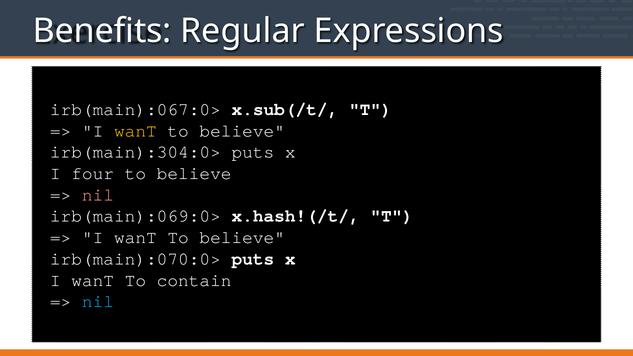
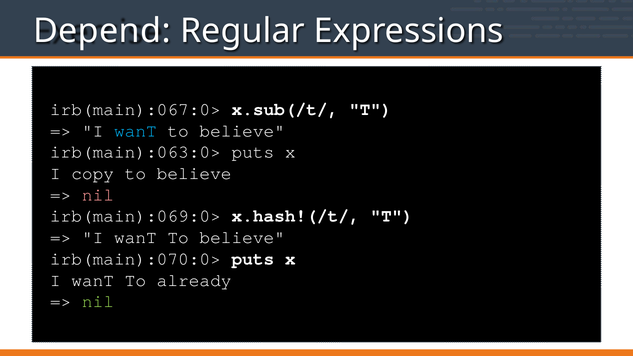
Benefits: Benefits -> Depend
wanT at (135, 131) colour: yellow -> light blue
irb(main):304:0>: irb(main):304:0> -> irb(main):063:0>
four: four -> copy
contain: contain -> already
nil at (98, 302) colour: light blue -> light green
